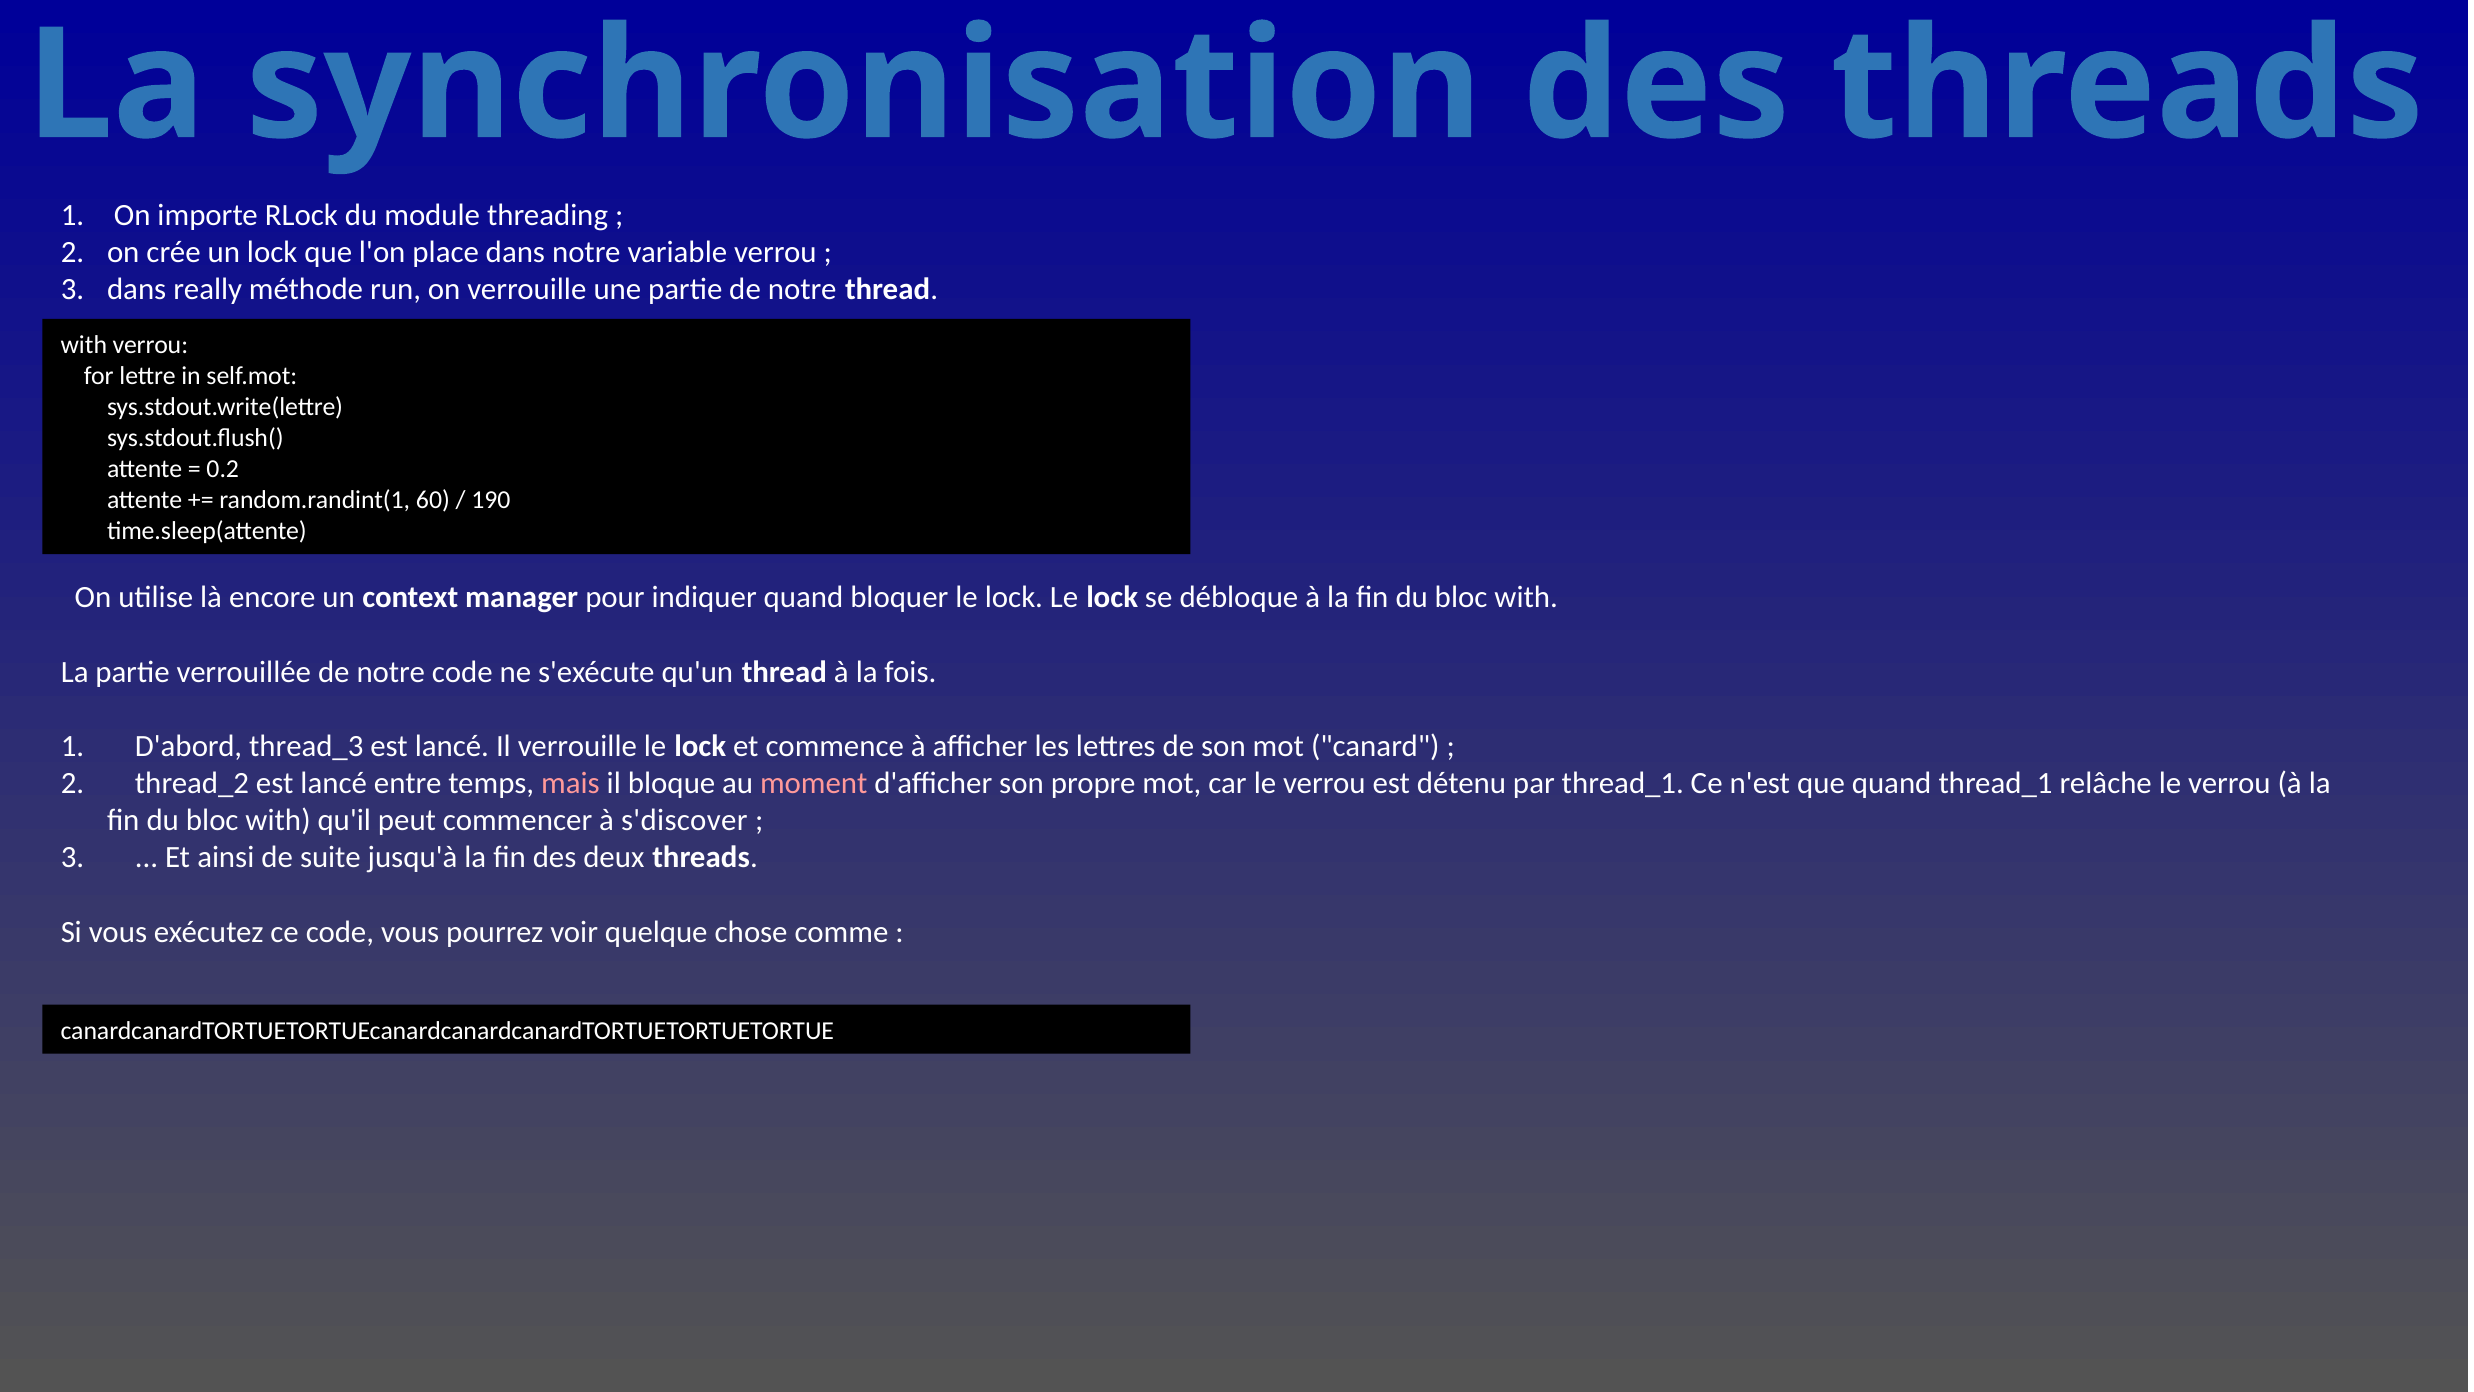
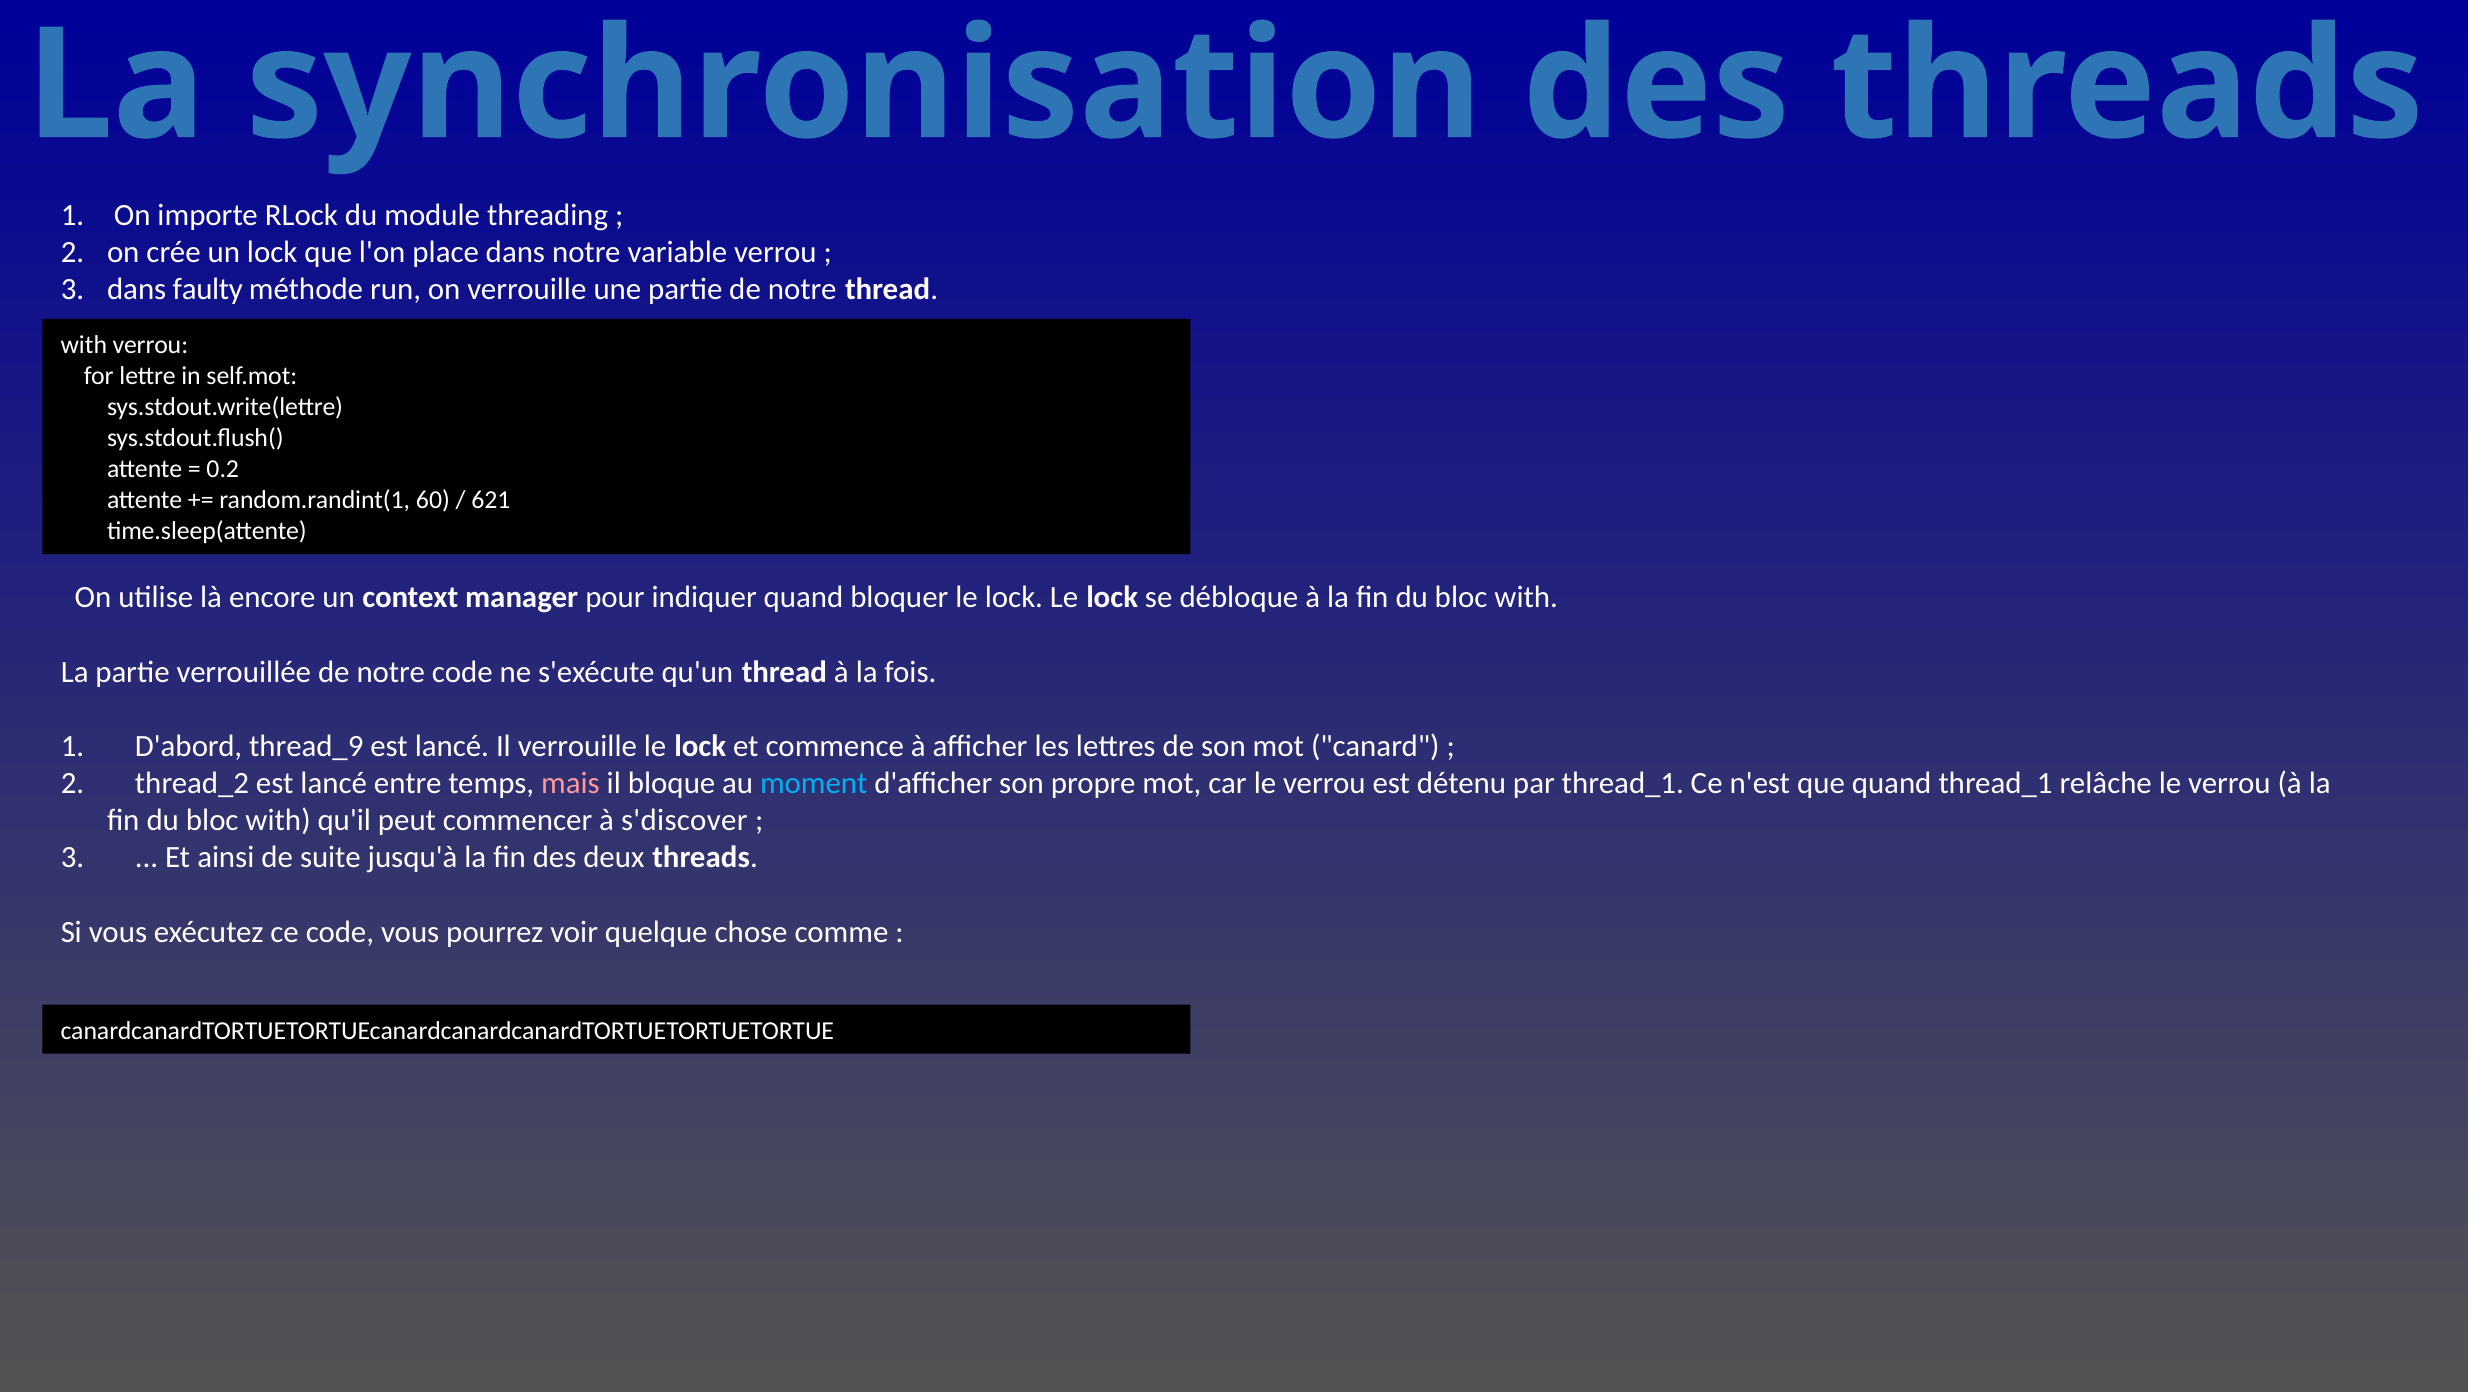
really: really -> faulty
190: 190 -> 621
thread_3: thread_3 -> thread_9
moment colour: pink -> light blue
